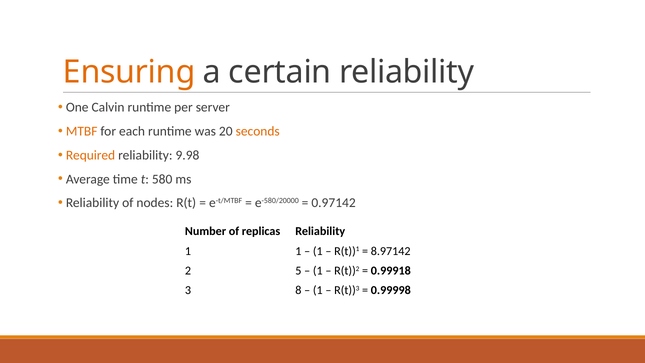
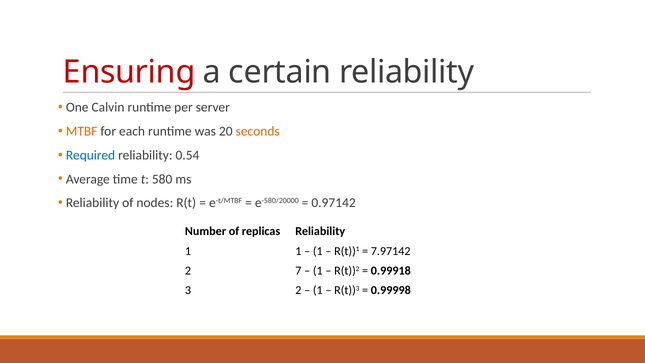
Ensuring colour: orange -> red
Required colour: orange -> blue
9.98: 9.98 -> 0.54
8.97142: 8.97142 -> 7.97142
5: 5 -> 7
3 8: 8 -> 2
